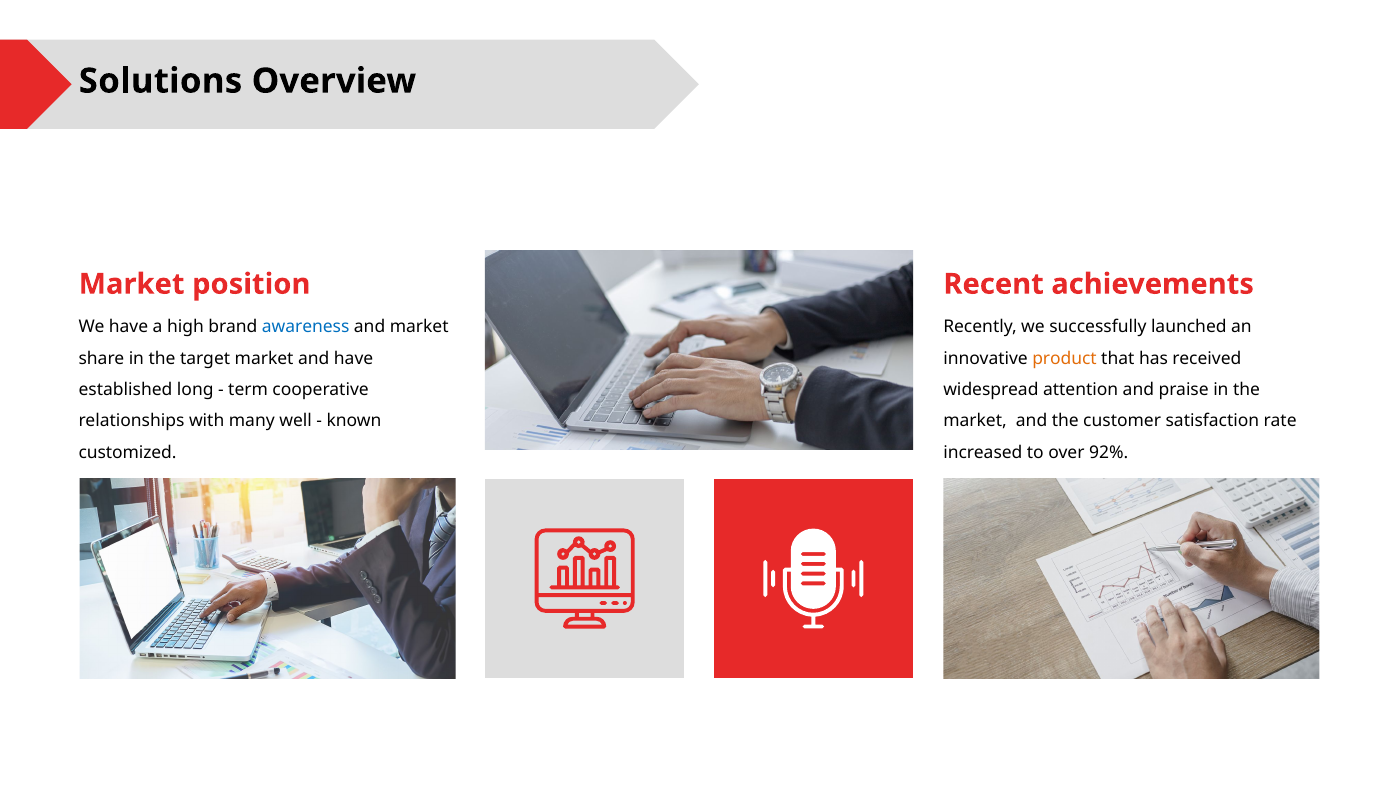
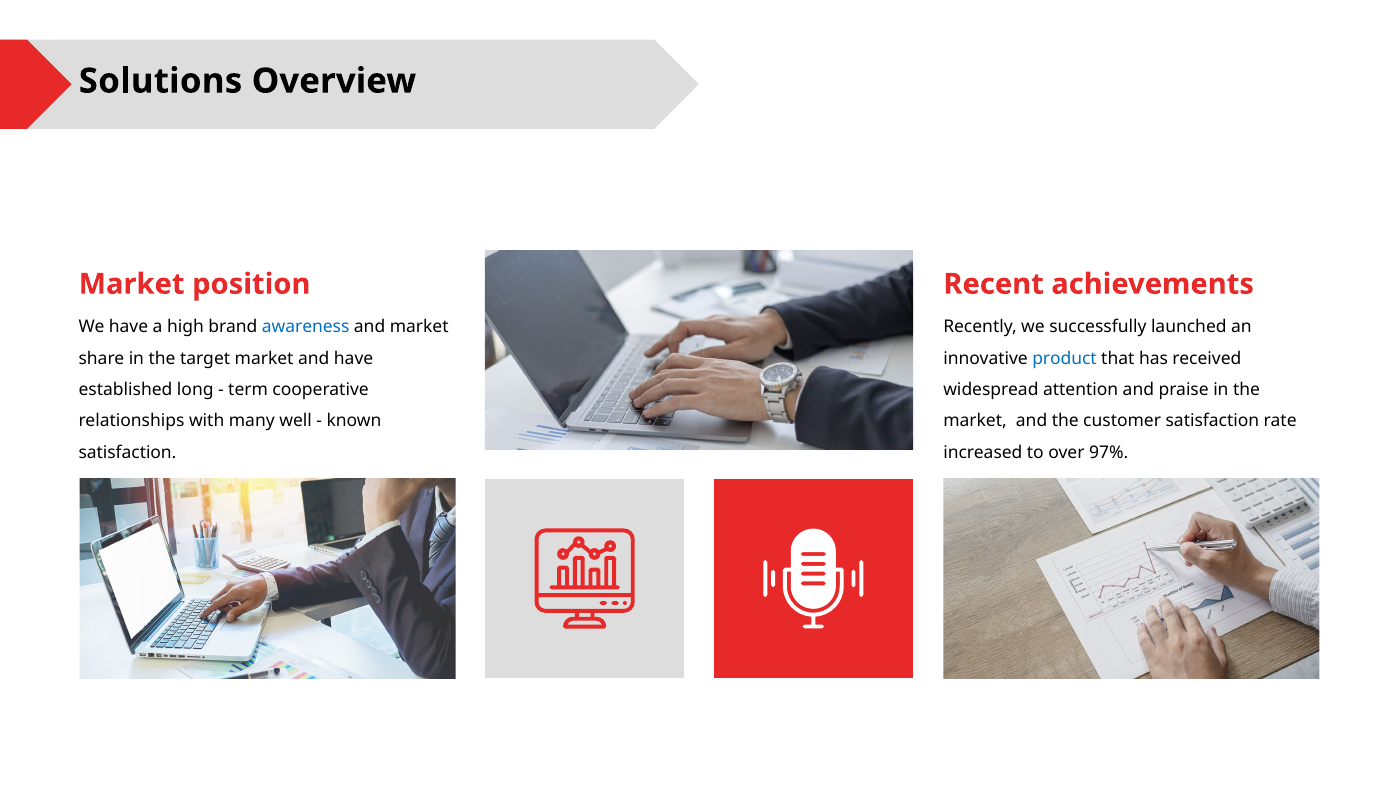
product colour: orange -> blue
customized at (128, 453): customized -> satisfaction
92%: 92% -> 97%
